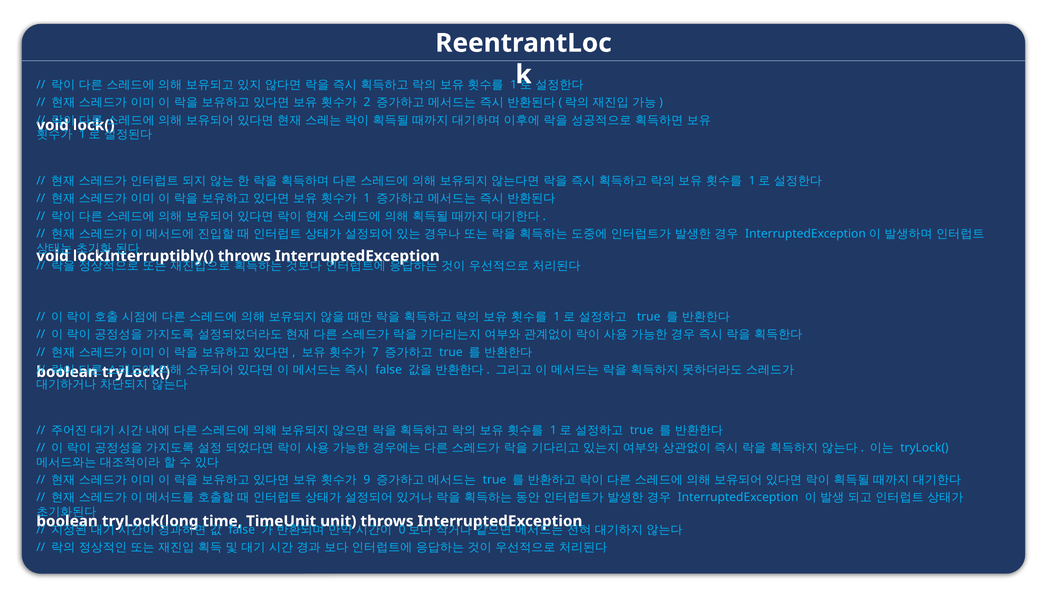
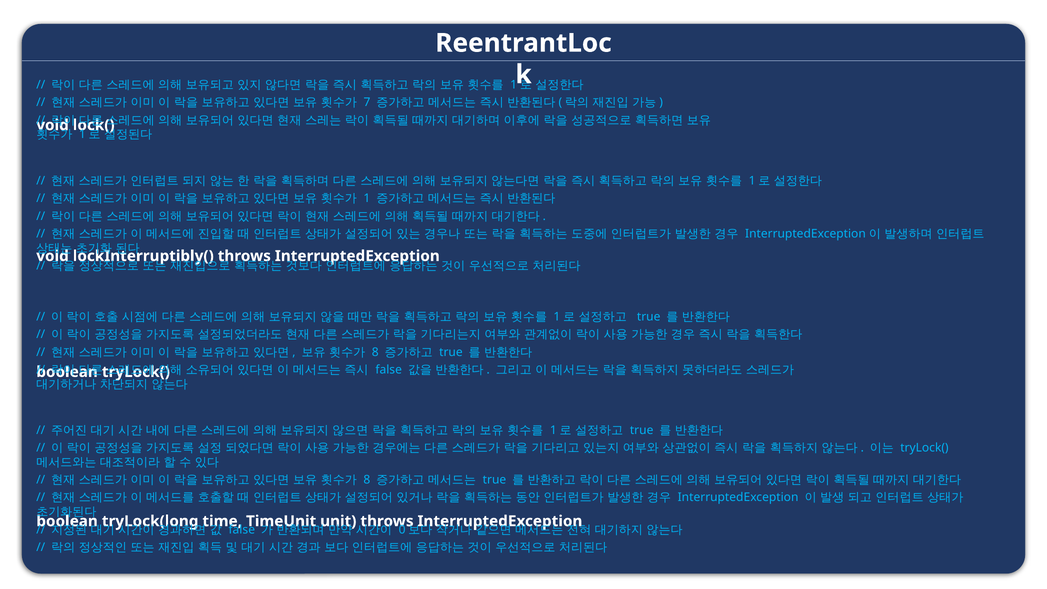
2: 2 -> 7
7 at (375, 352): 7 -> 8
9 at (367, 480): 9 -> 8
